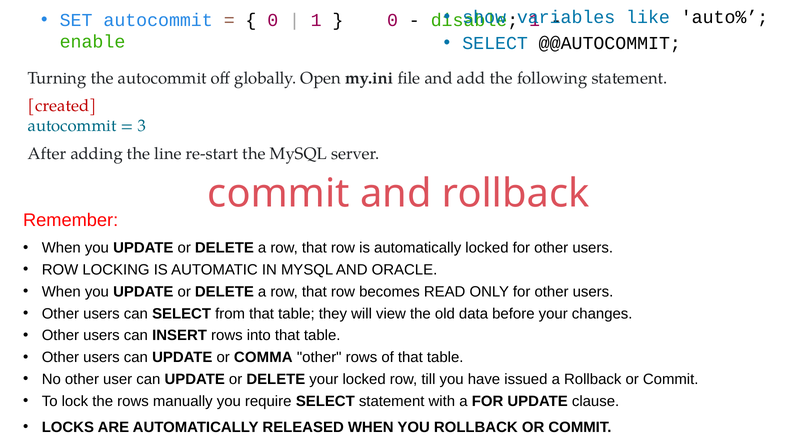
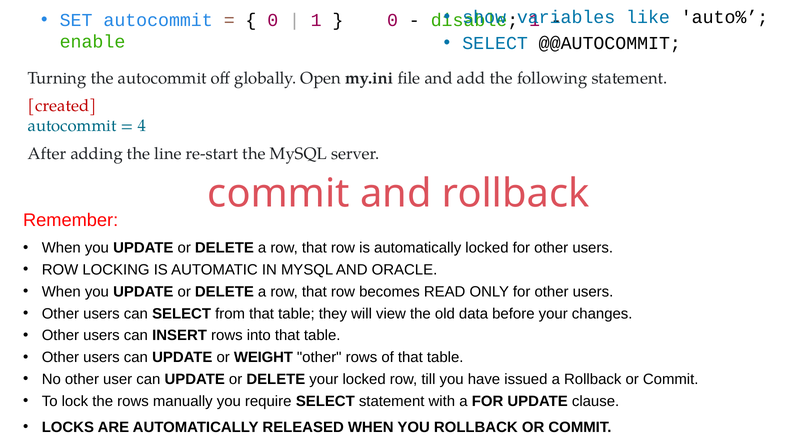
3: 3 -> 4
COMMA: COMMA -> WEIGHT
